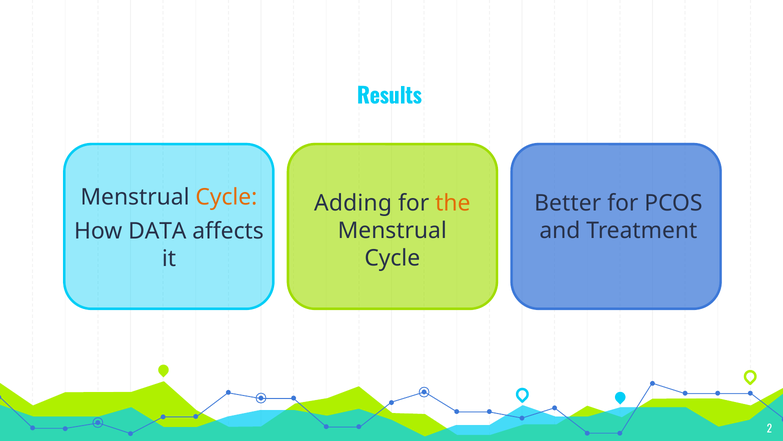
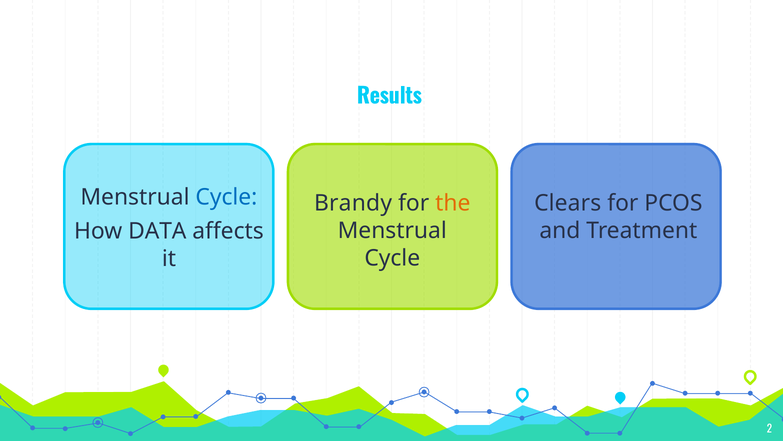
Cycle at (226, 197) colour: orange -> blue
Adding: Adding -> Brandy
Better: Better -> Clears
